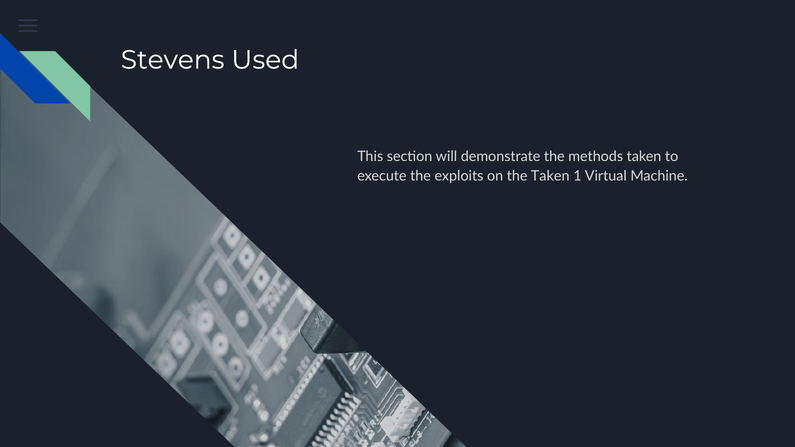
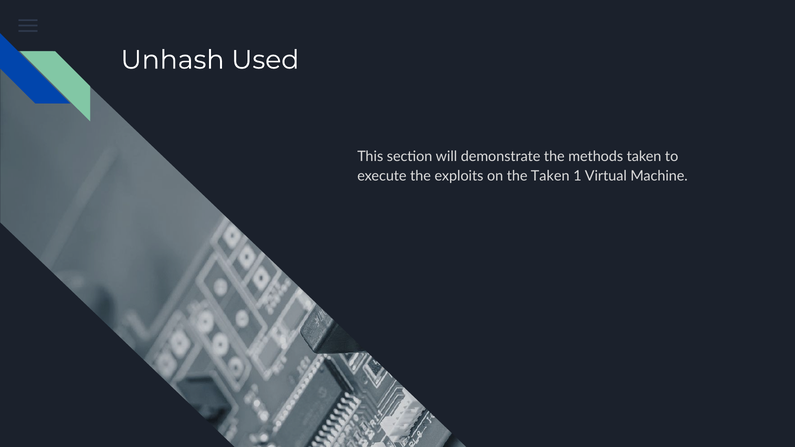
Stevens: Stevens -> Unhash
